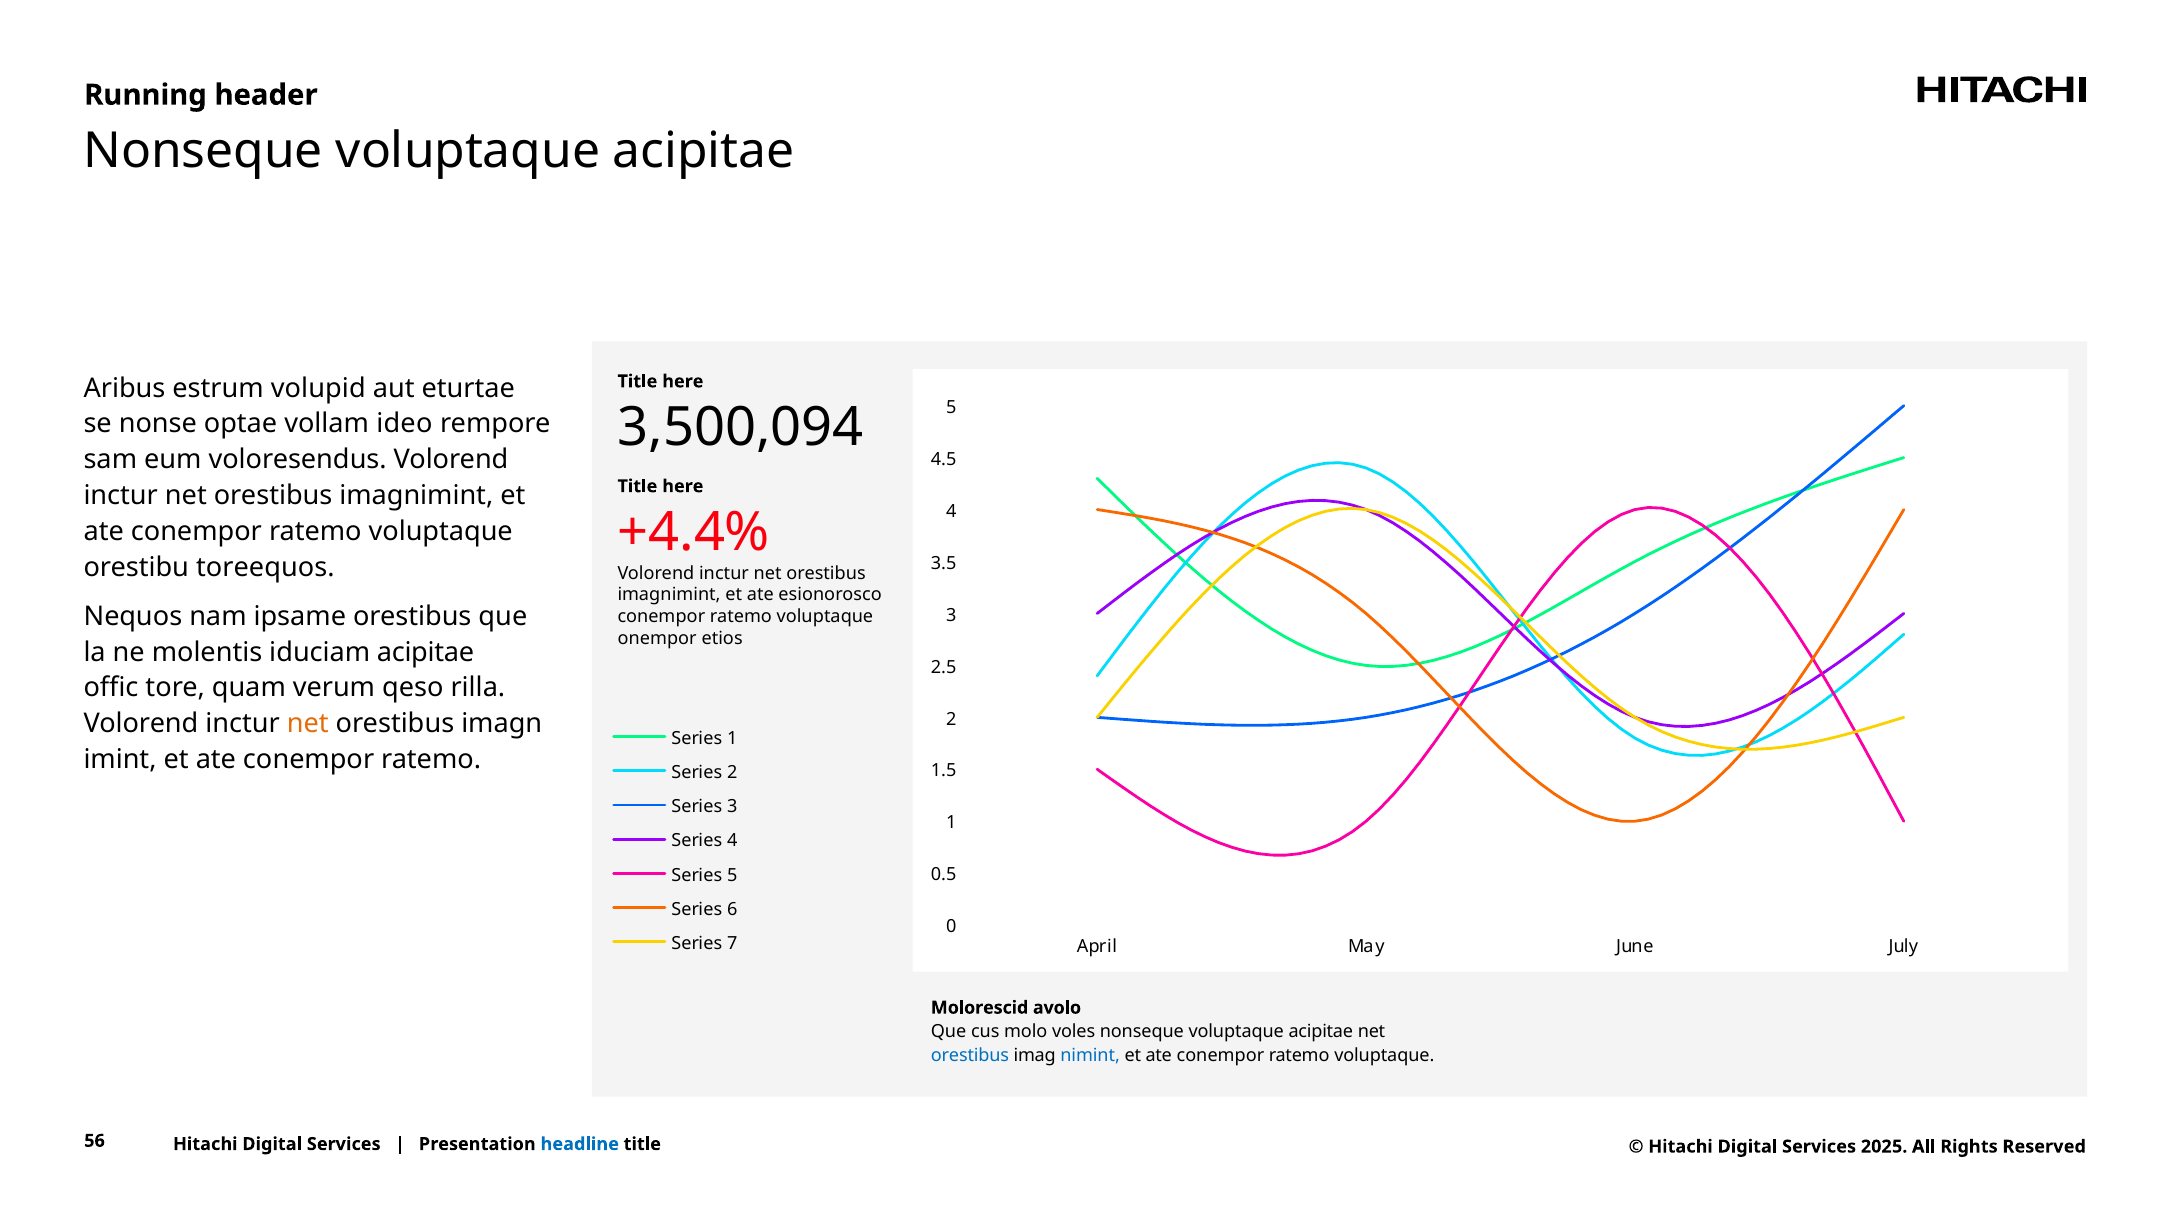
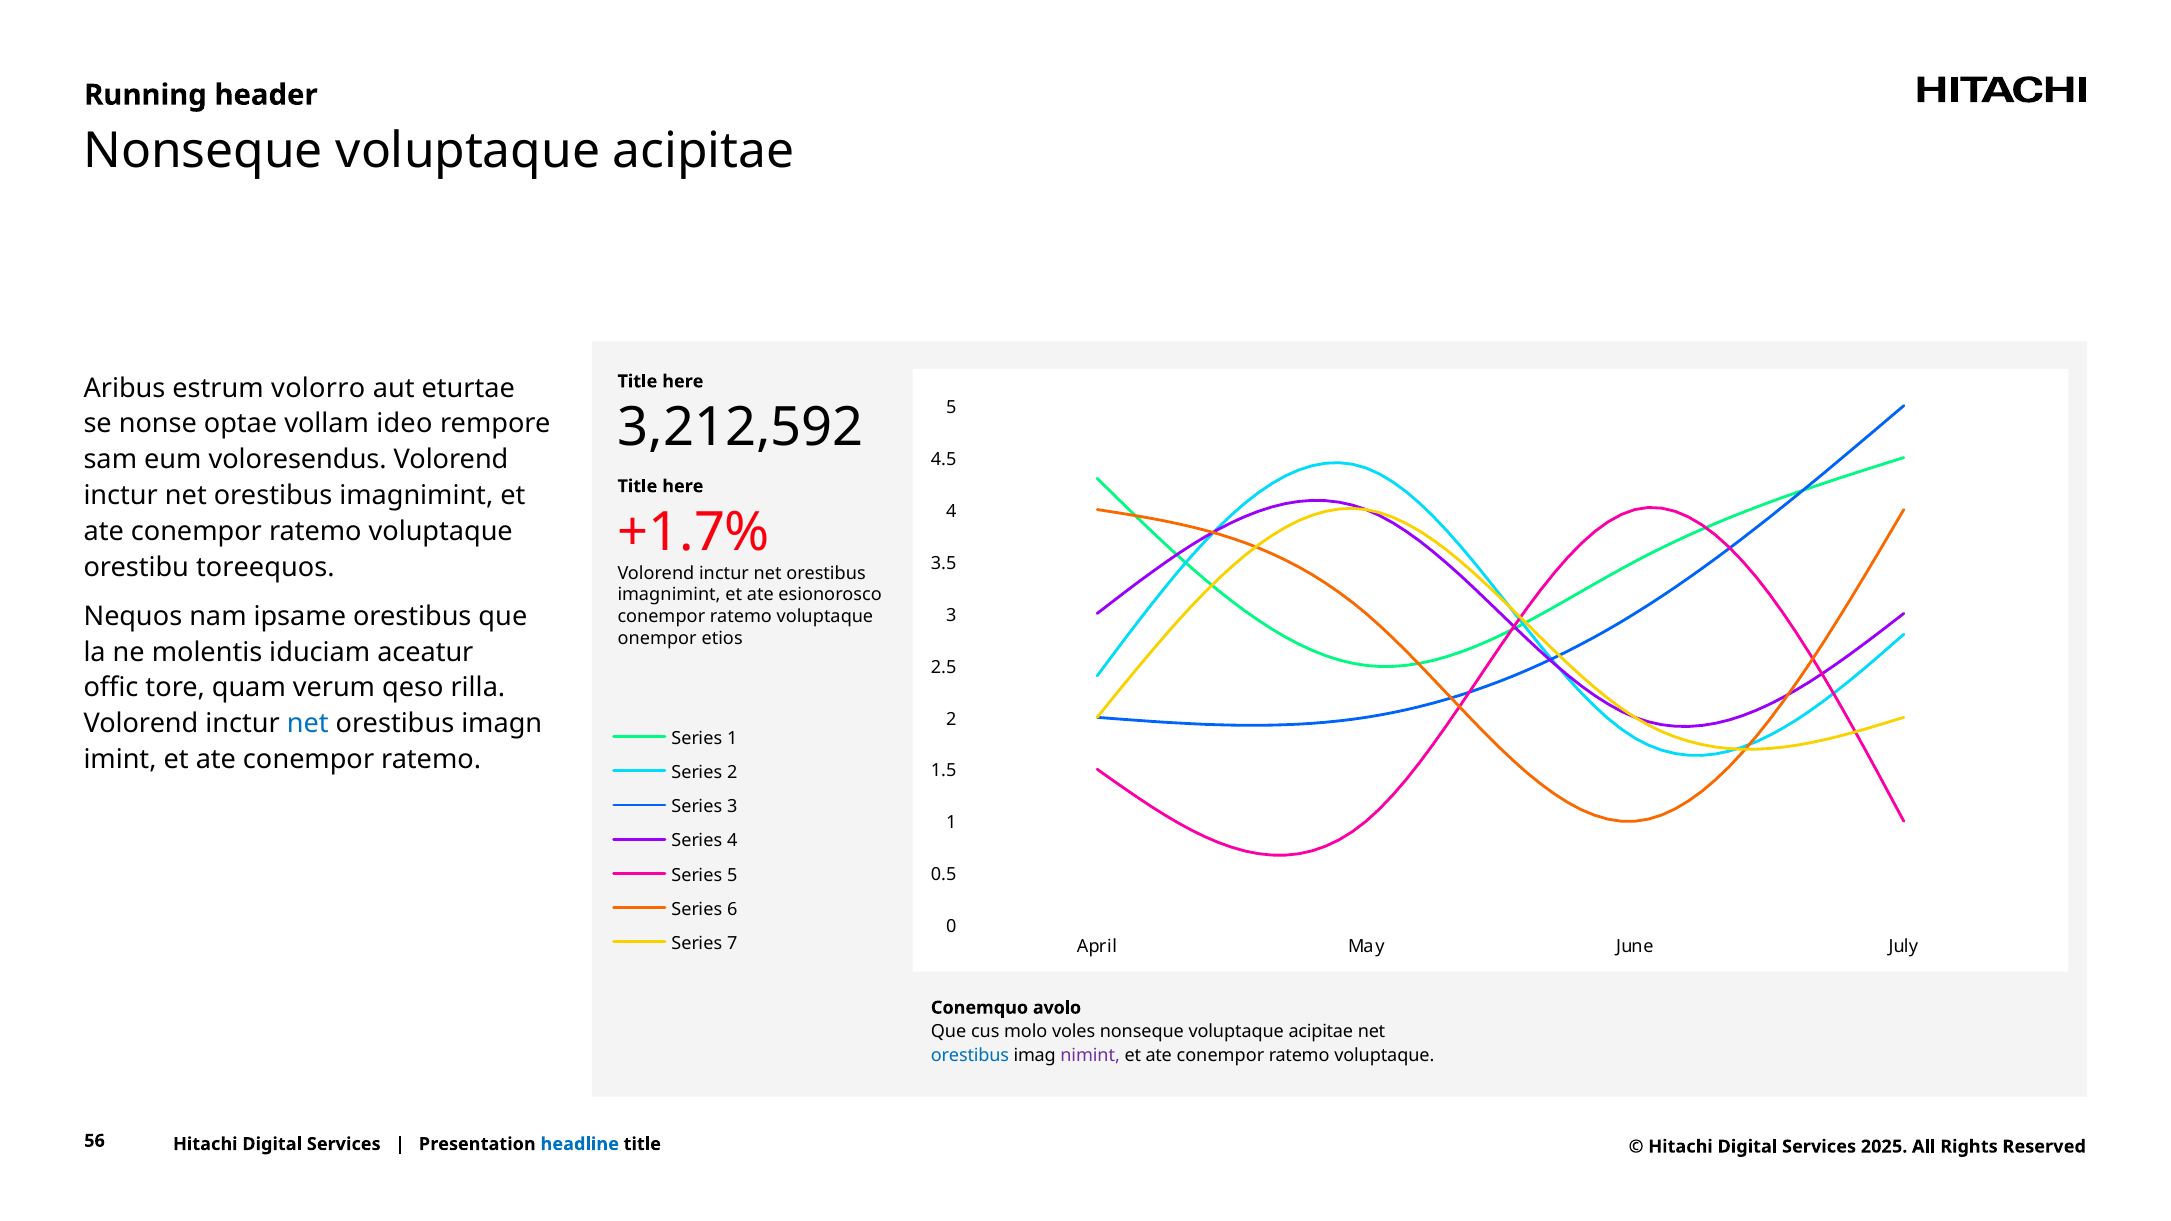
volupid: volupid -> volorro
3,500,094: 3,500,094 -> 3,212,592
+4.4%: +4.4% -> +1.7%
iduciam acipitae: acipitae -> aceatur
net at (308, 724) colour: orange -> blue
Molorescid: Molorescid -> Conemquo
nimint colour: blue -> purple
